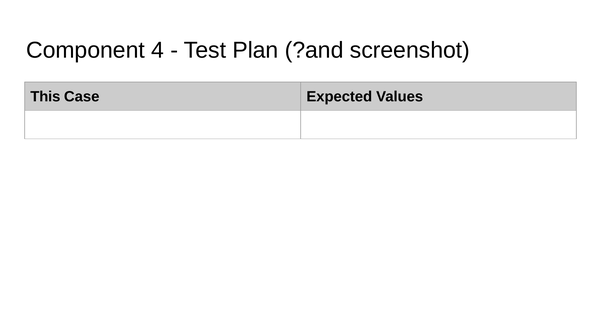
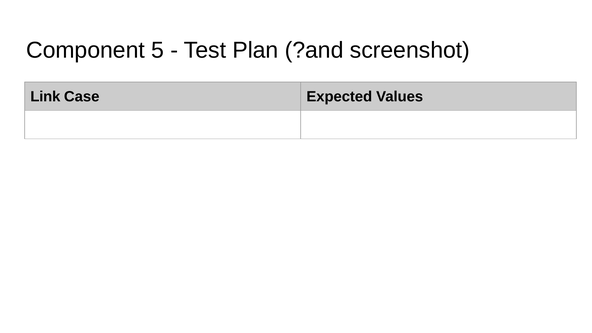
4: 4 -> 5
This: This -> Link
